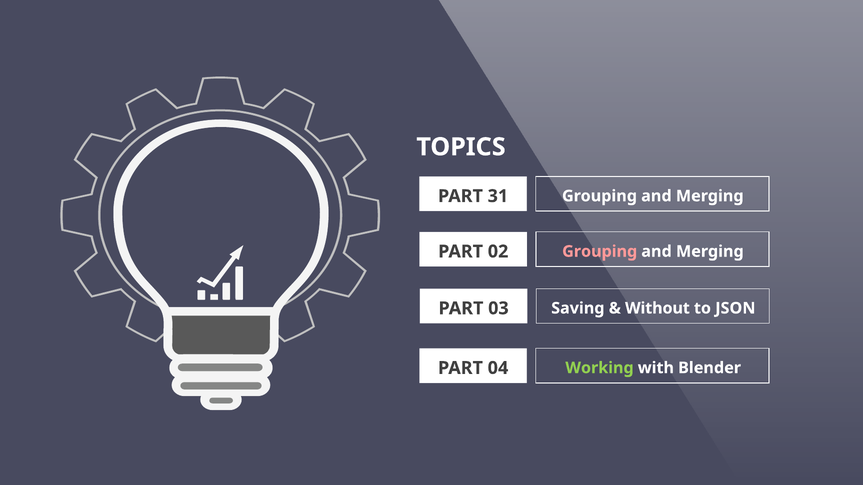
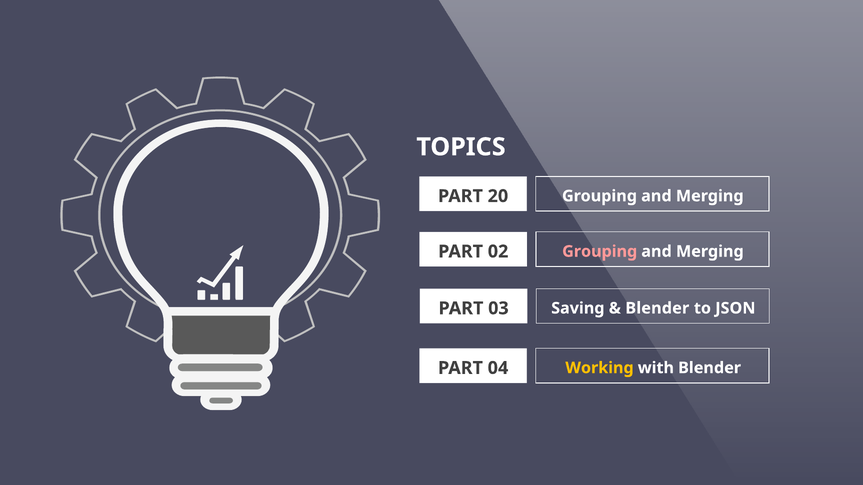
31: 31 -> 20
Without at (657, 308): Without -> Blender
Working colour: light green -> yellow
